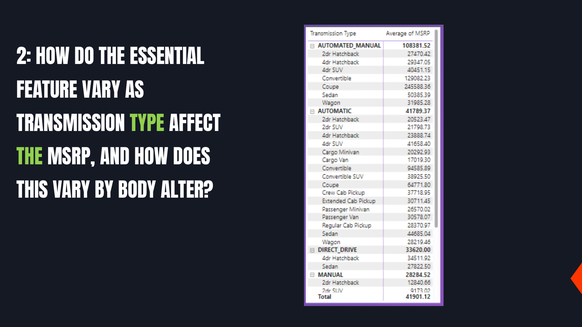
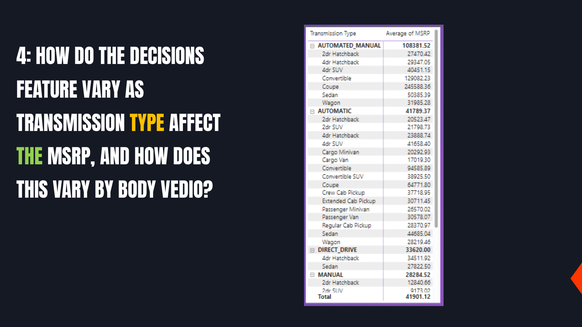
2: 2 -> 4
ESSENTIAL: ESSENTIAL -> DECISIONS
TYPE colour: light green -> yellow
ALTER: ALTER -> VEDIO
